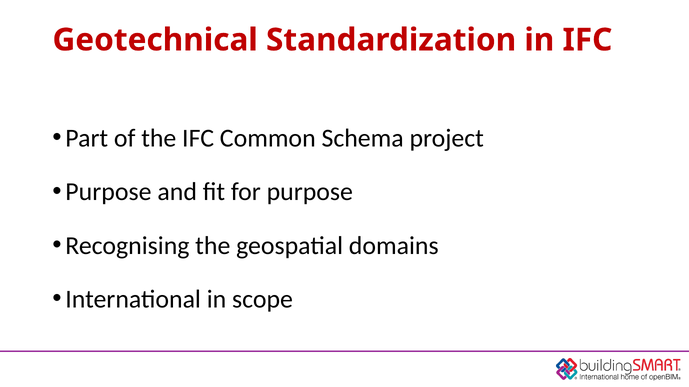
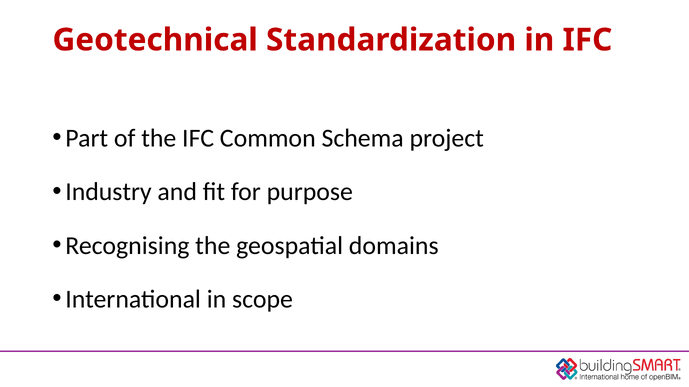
Purpose at (108, 192): Purpose -> Industry
